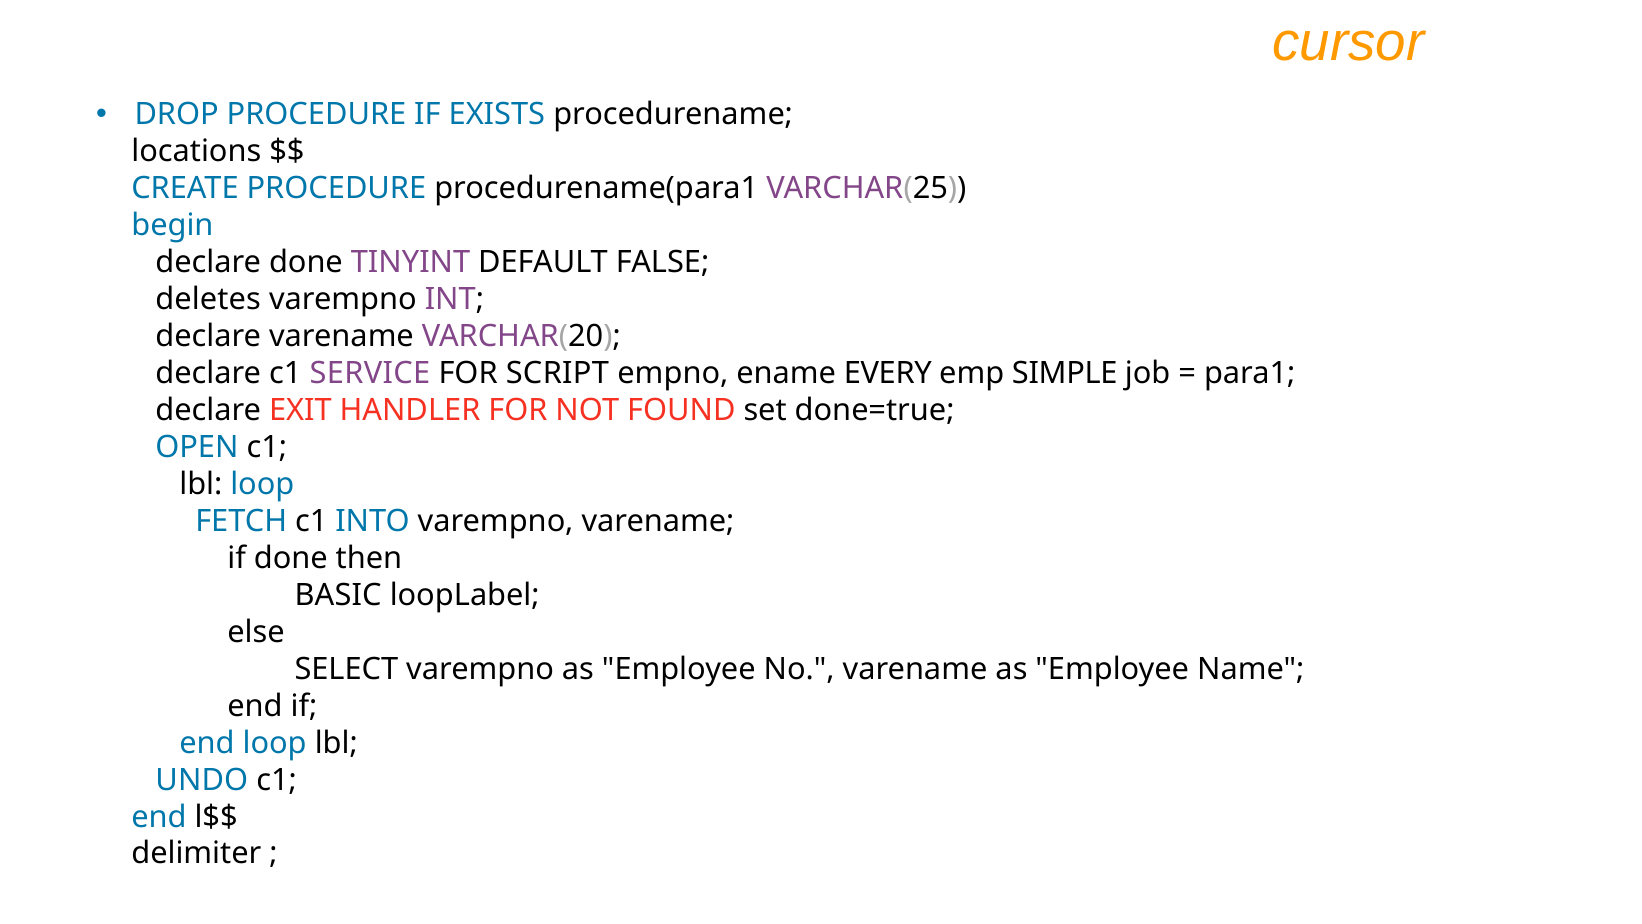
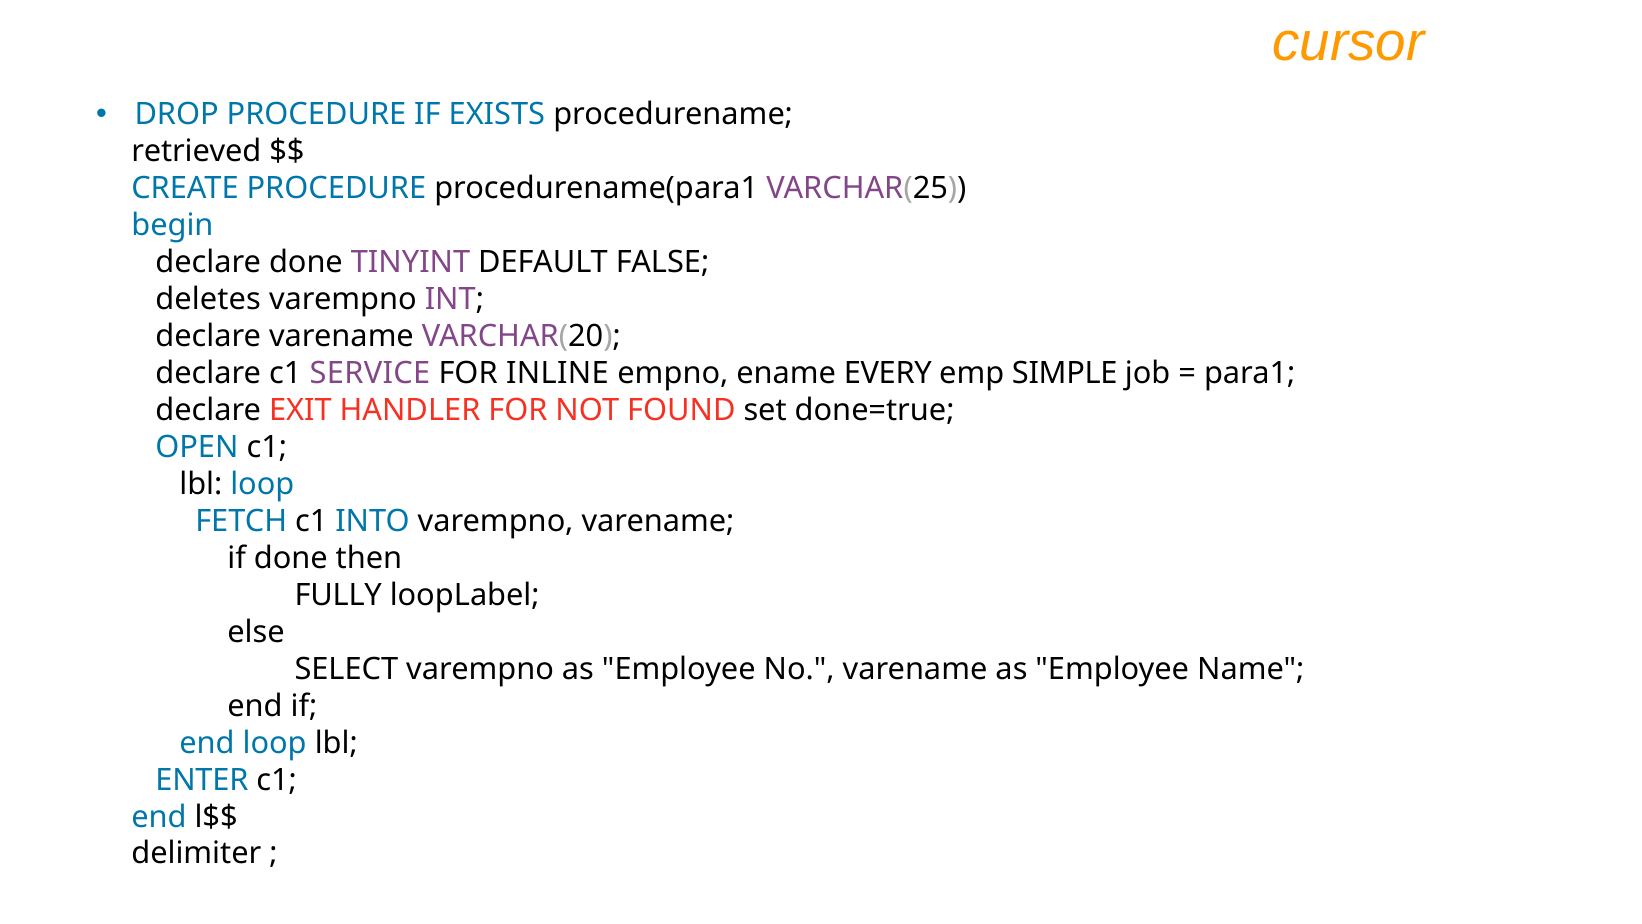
locations: locations -> retrieved
SCRIPT: SCRIPT -> INLINE
BASIC: BASIC -> FULLY
UNDO: UNDO -> ENTER
